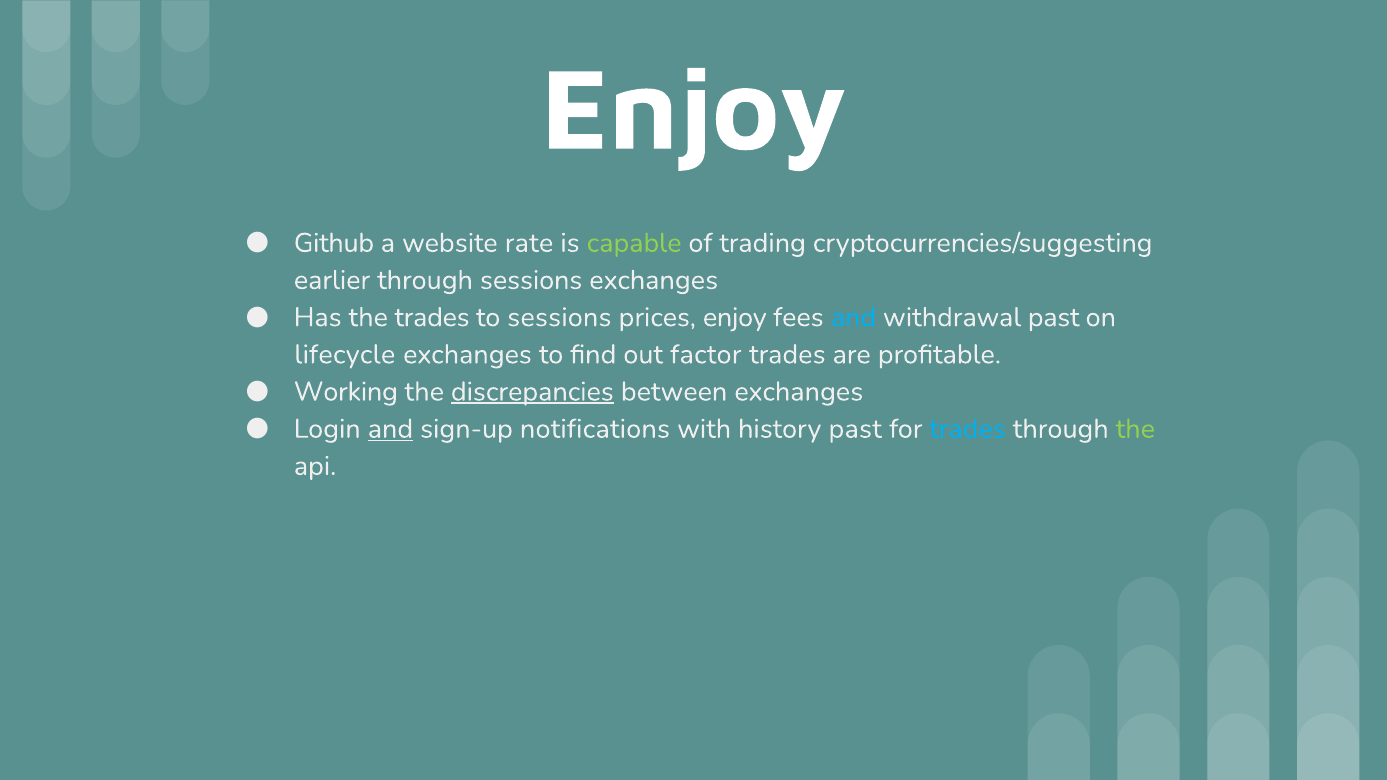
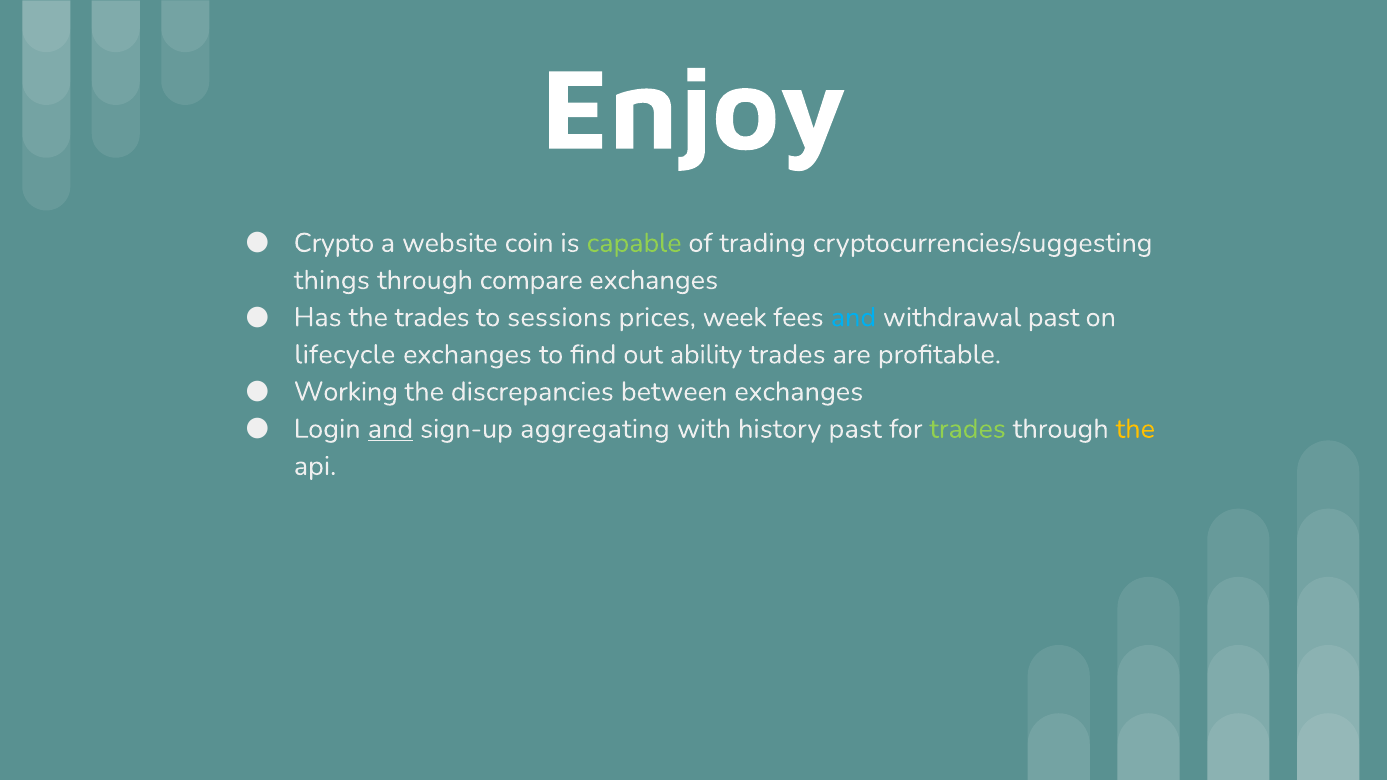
Github: Github -> Crypto
rate: rate -> coin
earlier: earlier -> things
through sessions: sessions -> compare
prices enjoy: enjoy -> week
factor: factor -> ability
discrepancies underline: present -> none
notifications: notifications -> aggregating
trades at (968, 429) colour: light blue -> light green
the at (1135, 429) colour: light green -> yellow
